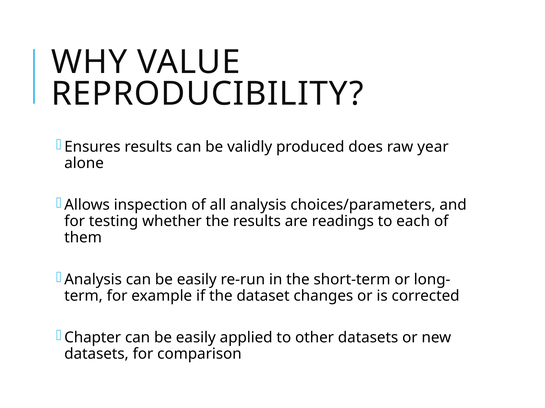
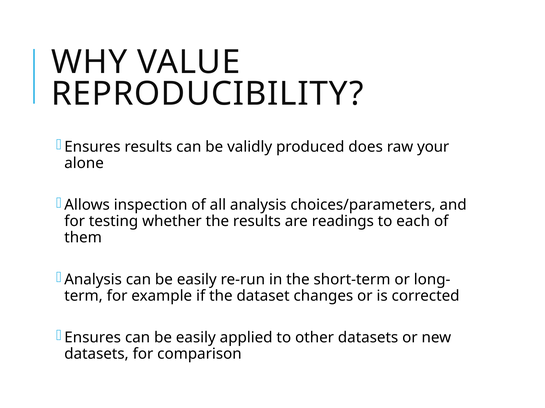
year: year -> your
Chapter at (93, 338): Chapter -> Ensures
